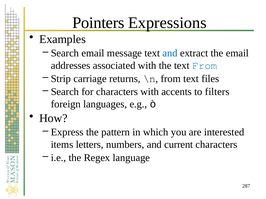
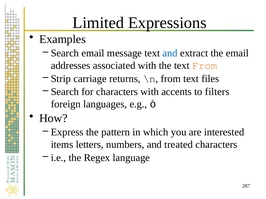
Pointers: Pointers -> Limited
From at (205, 66) colour: blue -> orange
current: current -> treated
